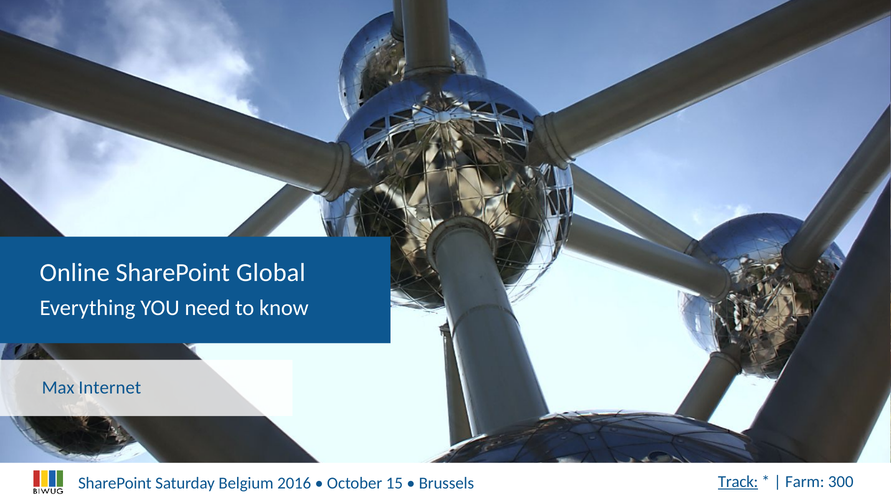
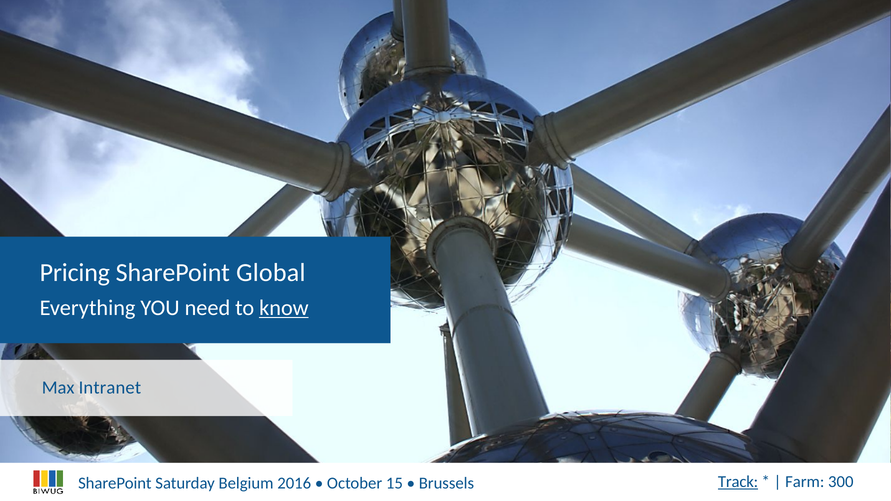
Online: Online -> Pricing
know underline: none -> present
Internet: Internet -> Intranet
